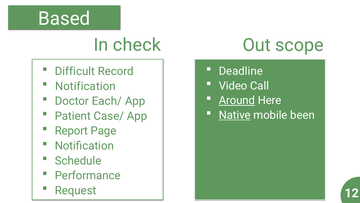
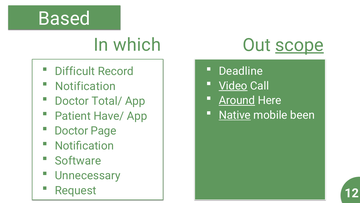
check: check -> which
scope underline: none -> present
Video underline: none -> present
Each/: Each/ -> Total/
Case/: Case/ -> Have/
Report at (71, 131): Report -> Doctor
Schedule: Schedule -> Software
Performance: Performance -> Unnecessary
